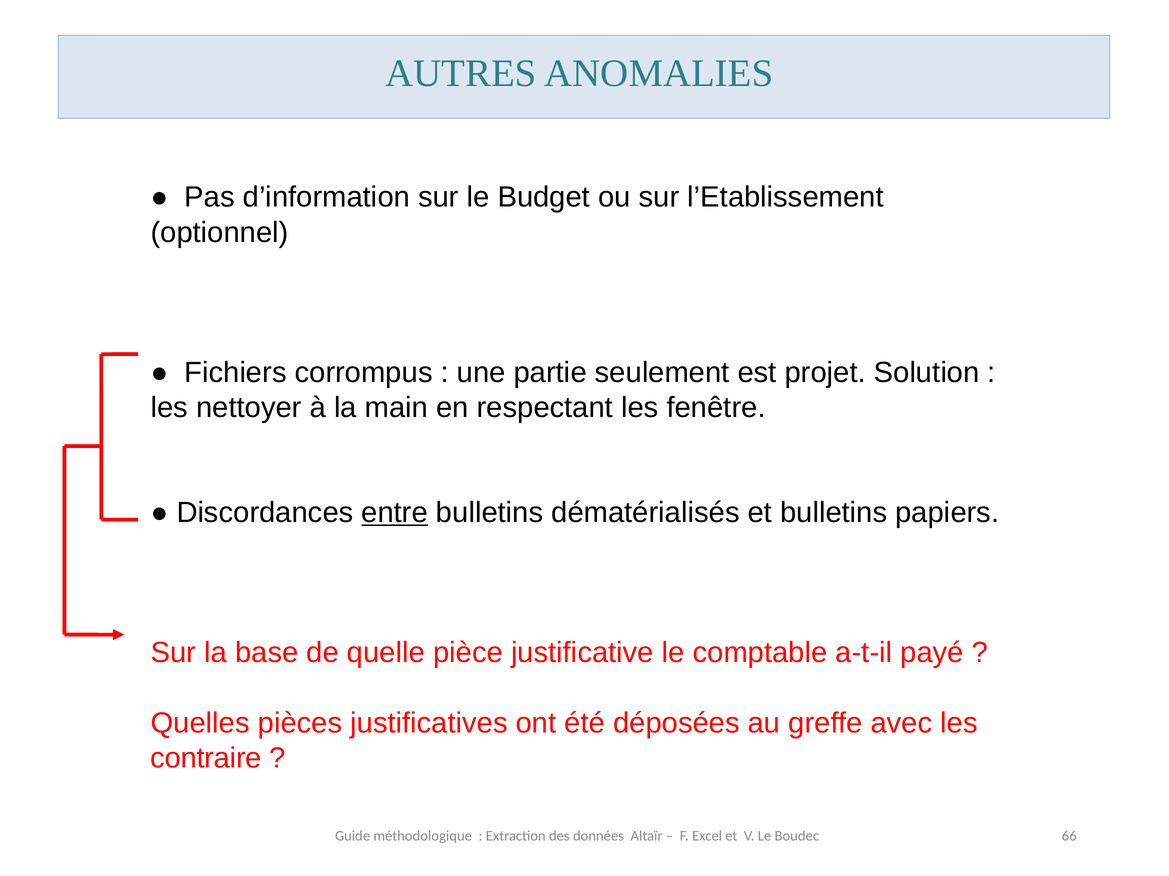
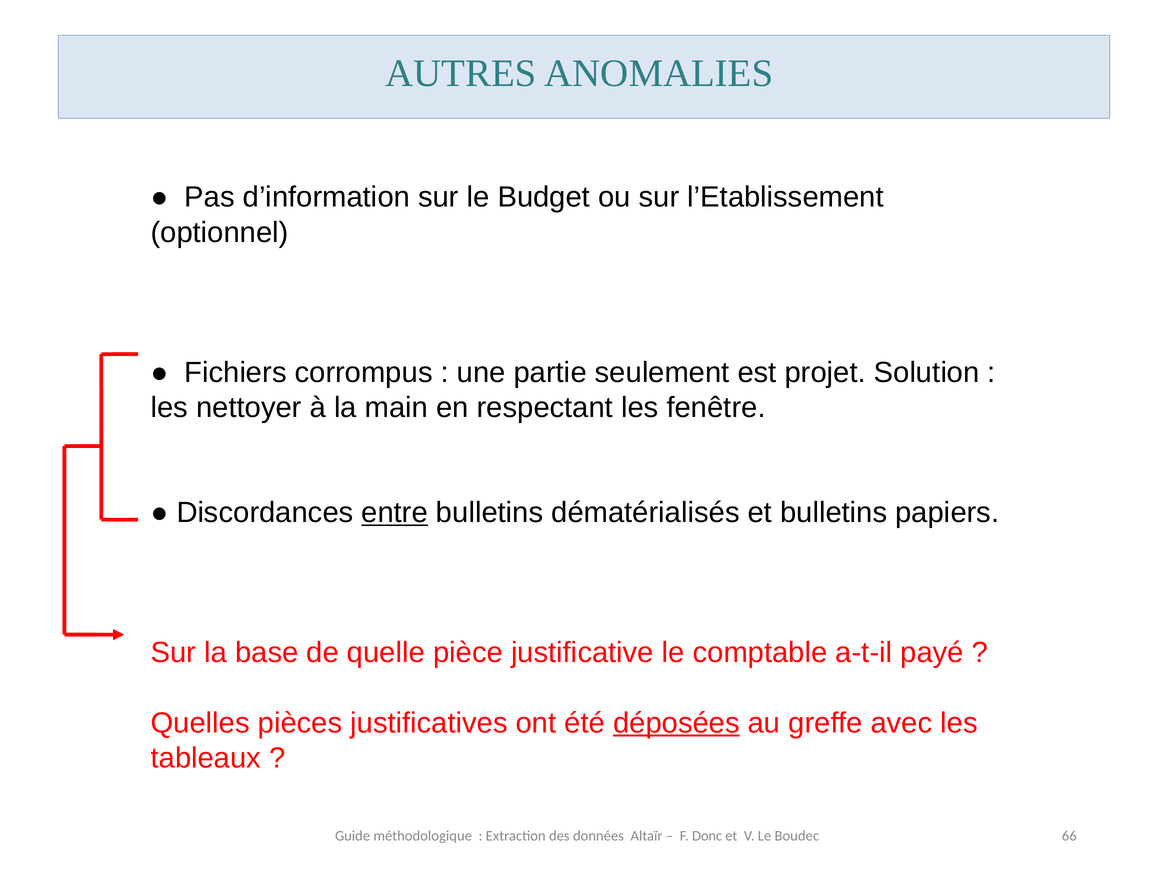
déposées underline: none -> present
contraire: contraire -> tableaux
Excel: Excel -> Donc
